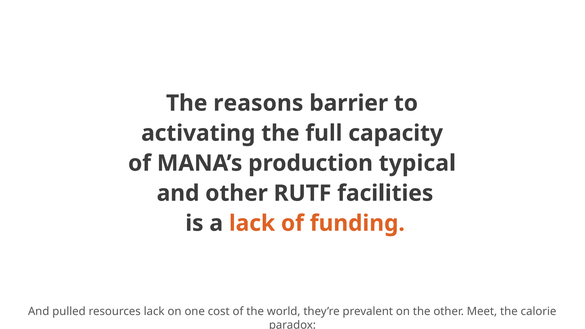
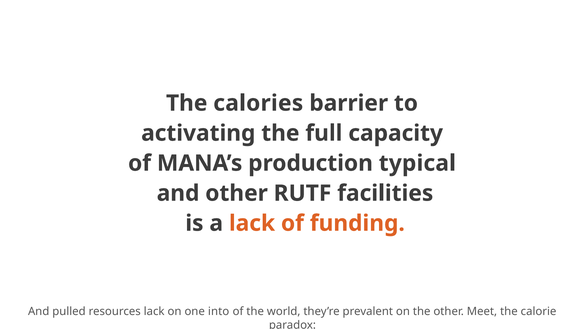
reasons: reasons -> calories
cost: cost -> into
